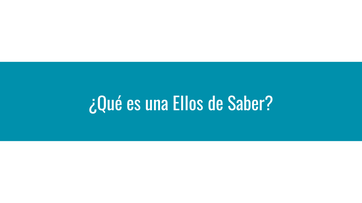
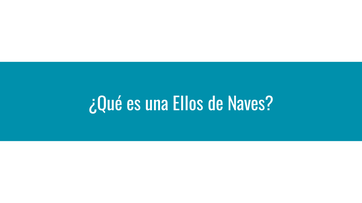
Saber: Saber -> Naves
